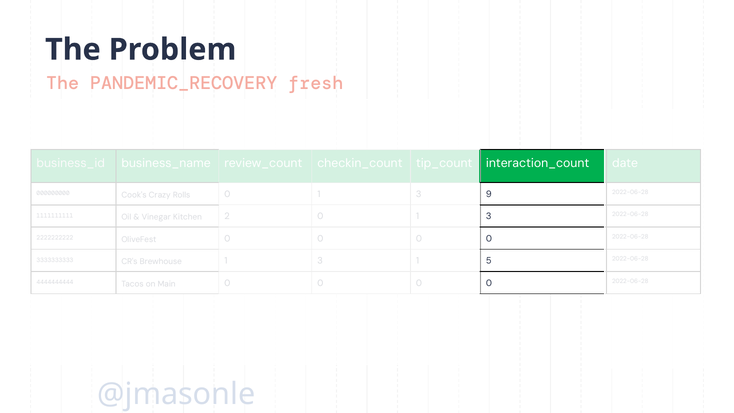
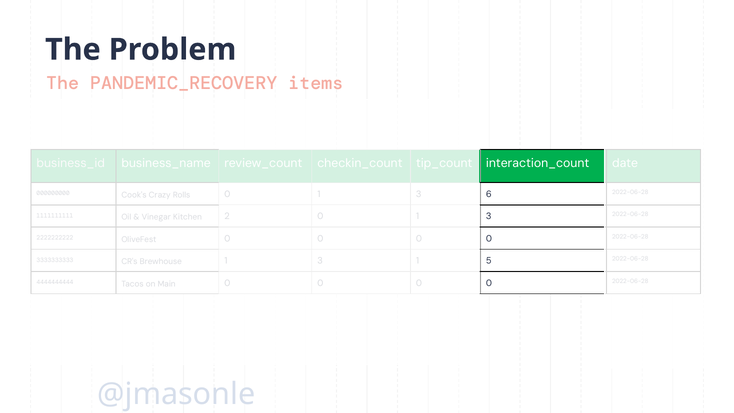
fresh: fresh -> items
9: 9 -> 6
